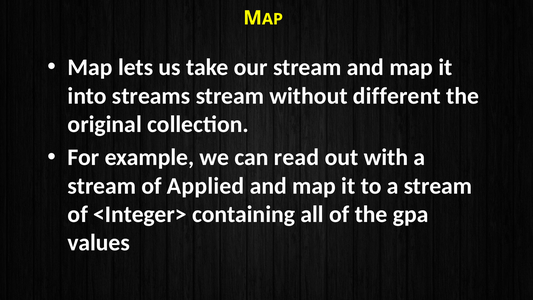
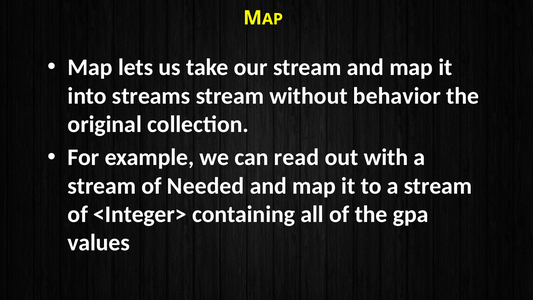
different: different -> behavior
Applied: Applied -> Needed
